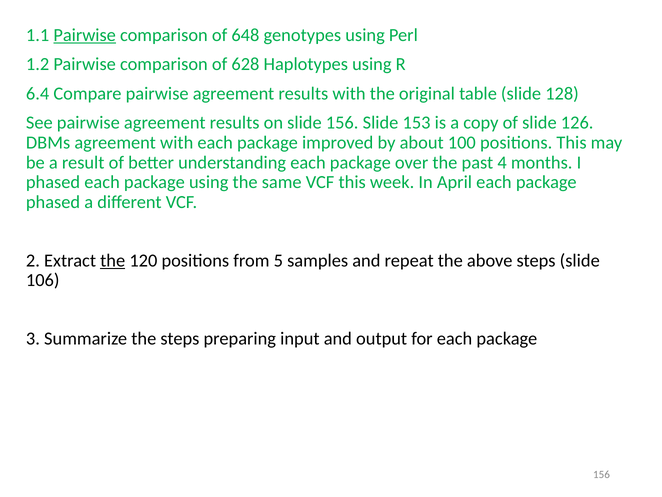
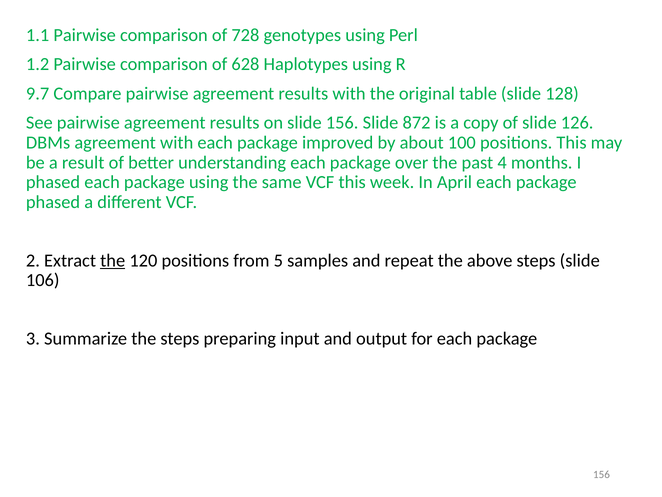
Pairwise at (85, 35) underline: present -> none
648: 648 -> 728
6.4: 6.4 -> 9.7
153: 153 -> 872
